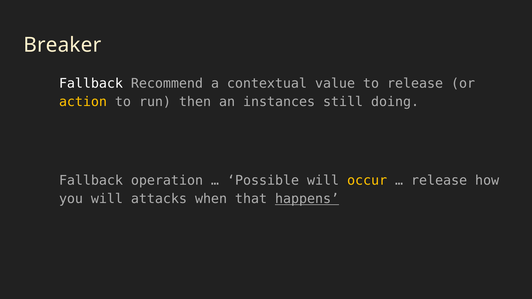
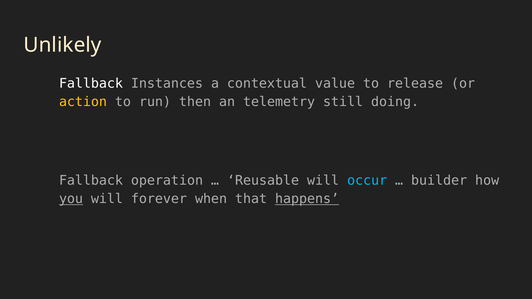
Breaker: Breaker -> Unlikely
Recommend: Recommend -> Instances
instances: instances -> telemetry
Possible: Possible -> Reusable
occur colour: yellow -> light blue
release at (439, 181): release -> builder
you underline: none -> present
attacks: attacks -> forever
